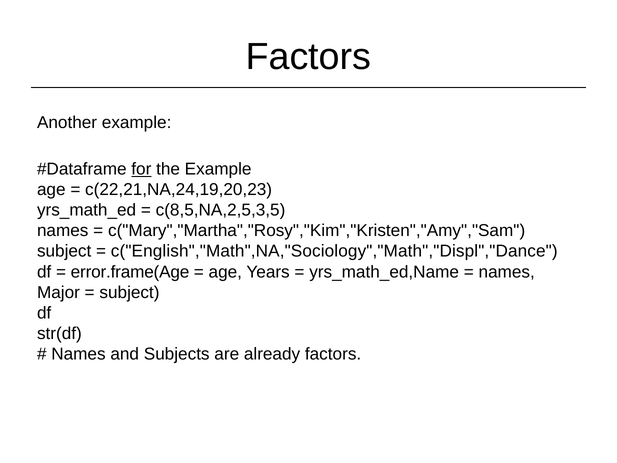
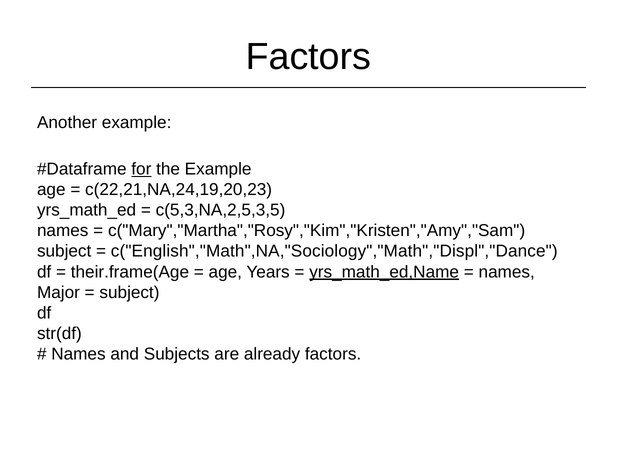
c(8,5,NA,2,5,3,5: c(8,5,NA,2,5,3,5 -> c(5,3,NA,2,5,3,5
error.frame(Age: error.frame(Age -> their.frame(Age
yrs_math_ed,Name underline: none -> present
